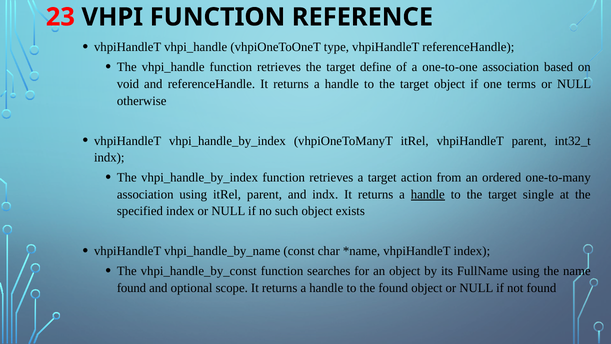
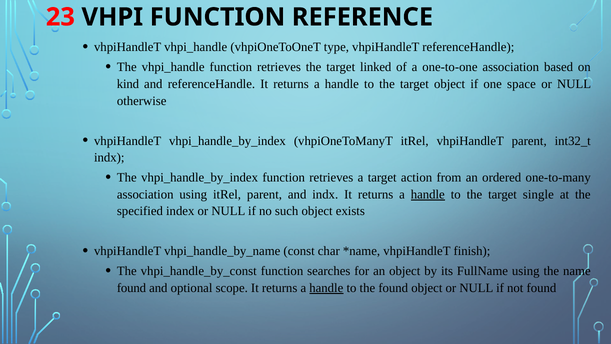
define: define -> linked
void: void -> kind
terms: terms -> space
vhpiHandleT index: index -> finish
handle at (326, 288) underline: none -> present
